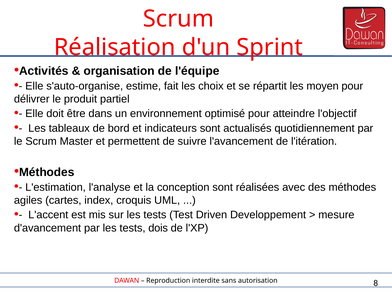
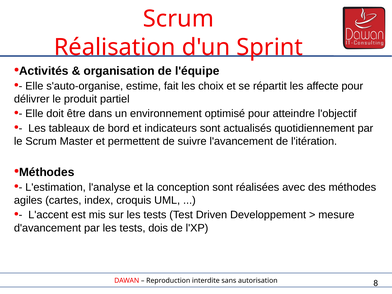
moyen: moyen -> affecte
